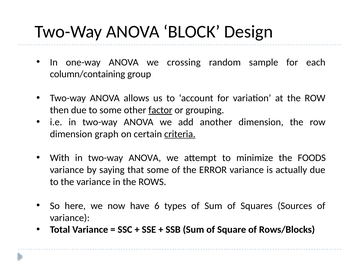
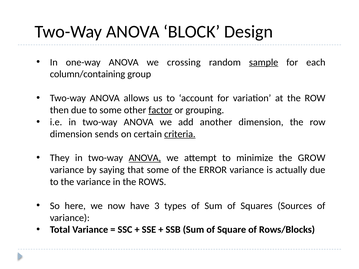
sample underline: none -> present
graph: graph -> sends
With: With -> They
ANOVA at (145, 158) underline: none -> present
FOODS: FOODS -> GROW
6: 6 -> 3
